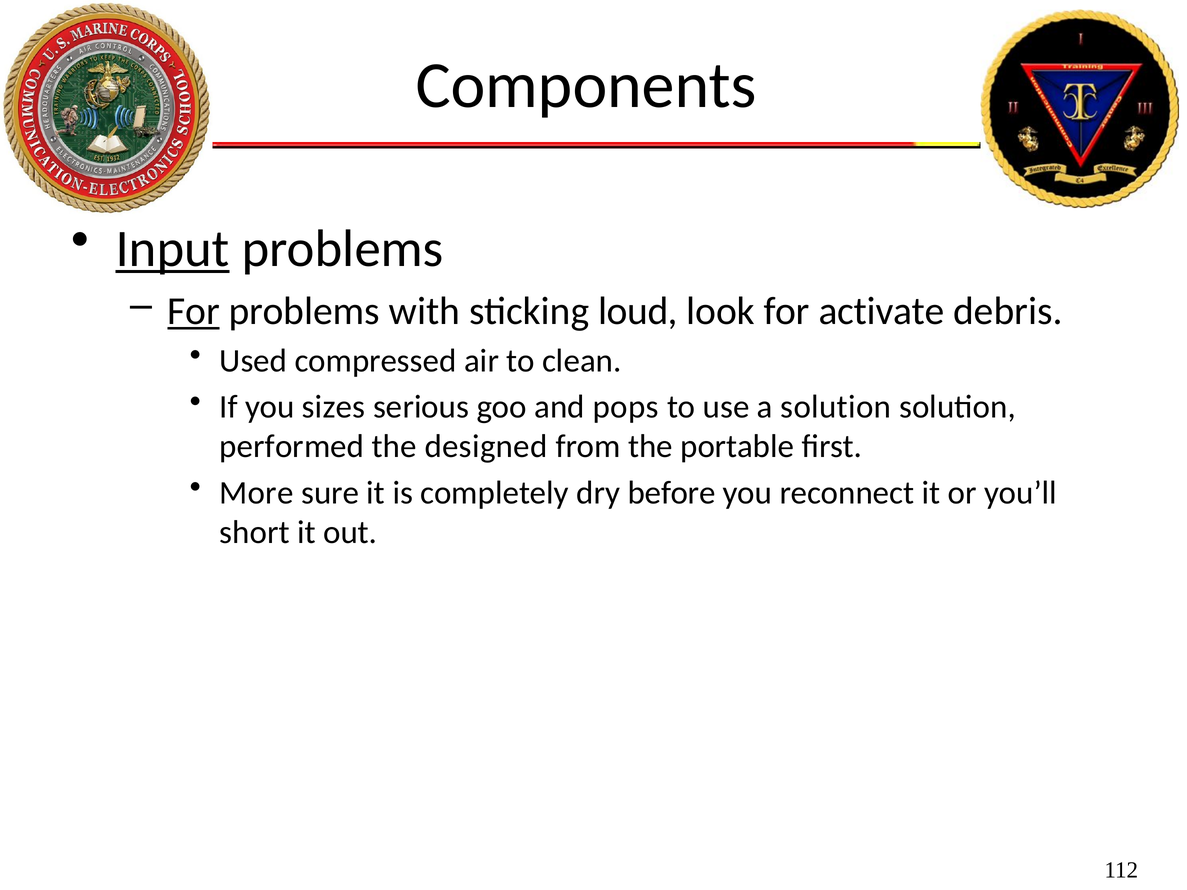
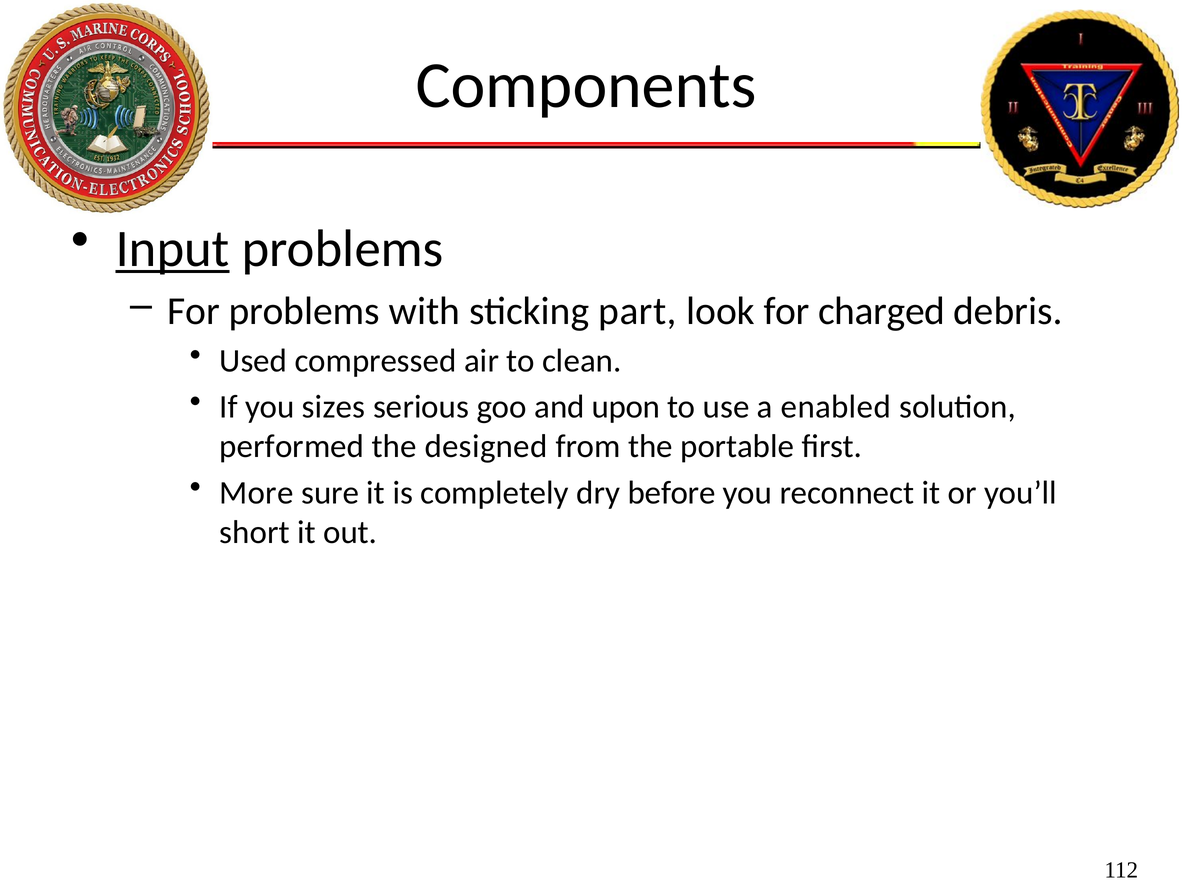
For at (194, 311) underline: present -> none
loud: loud -> part
activate: activate -> charged
pops: pops -> upon
a solution: solution -> enabled
